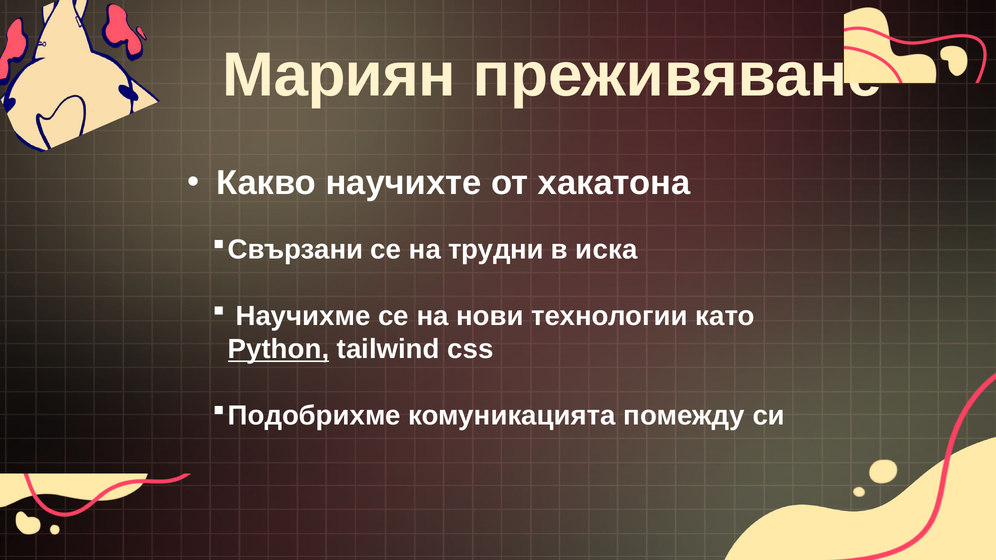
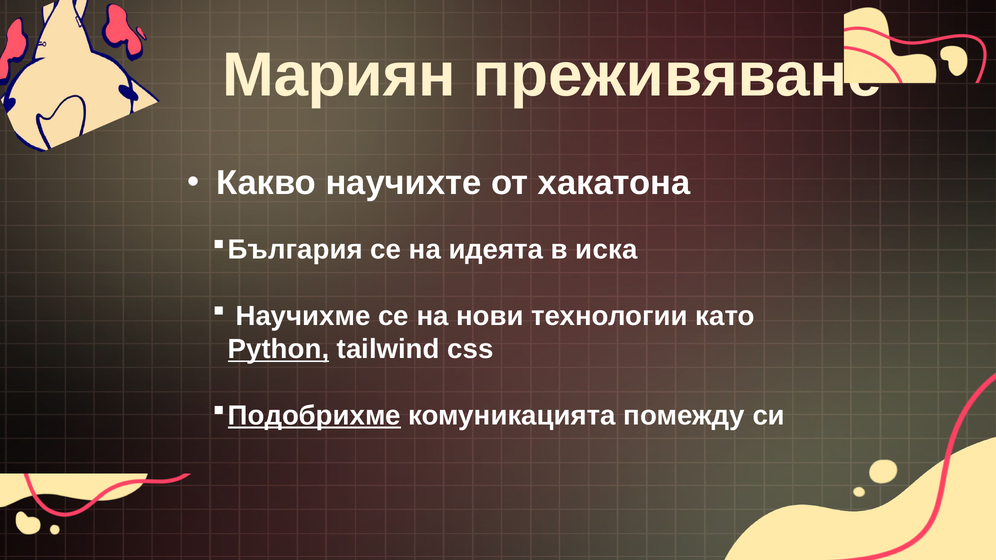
Свързани: Свързани -> България
трудни: трудни -> идеята
Подобрихме underline: none -> present
